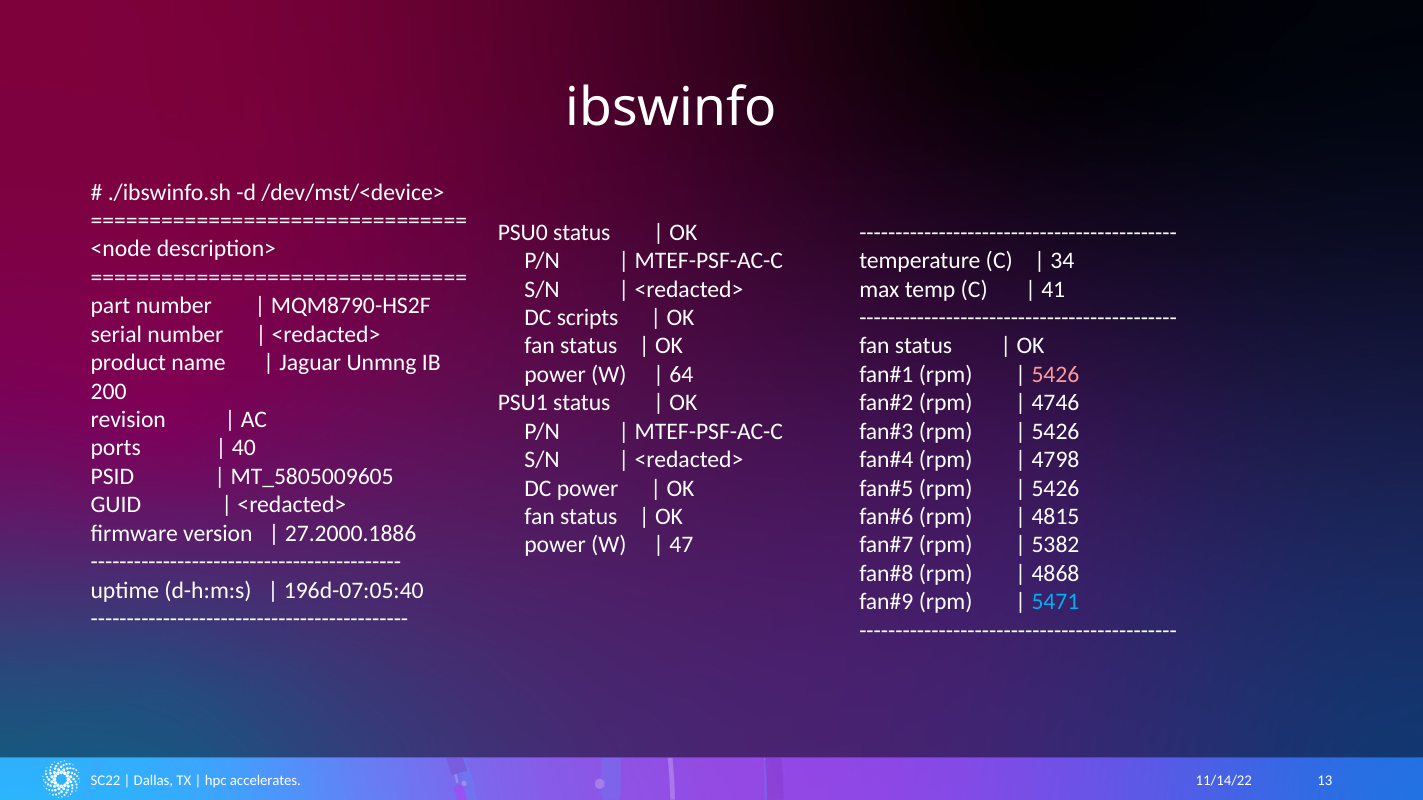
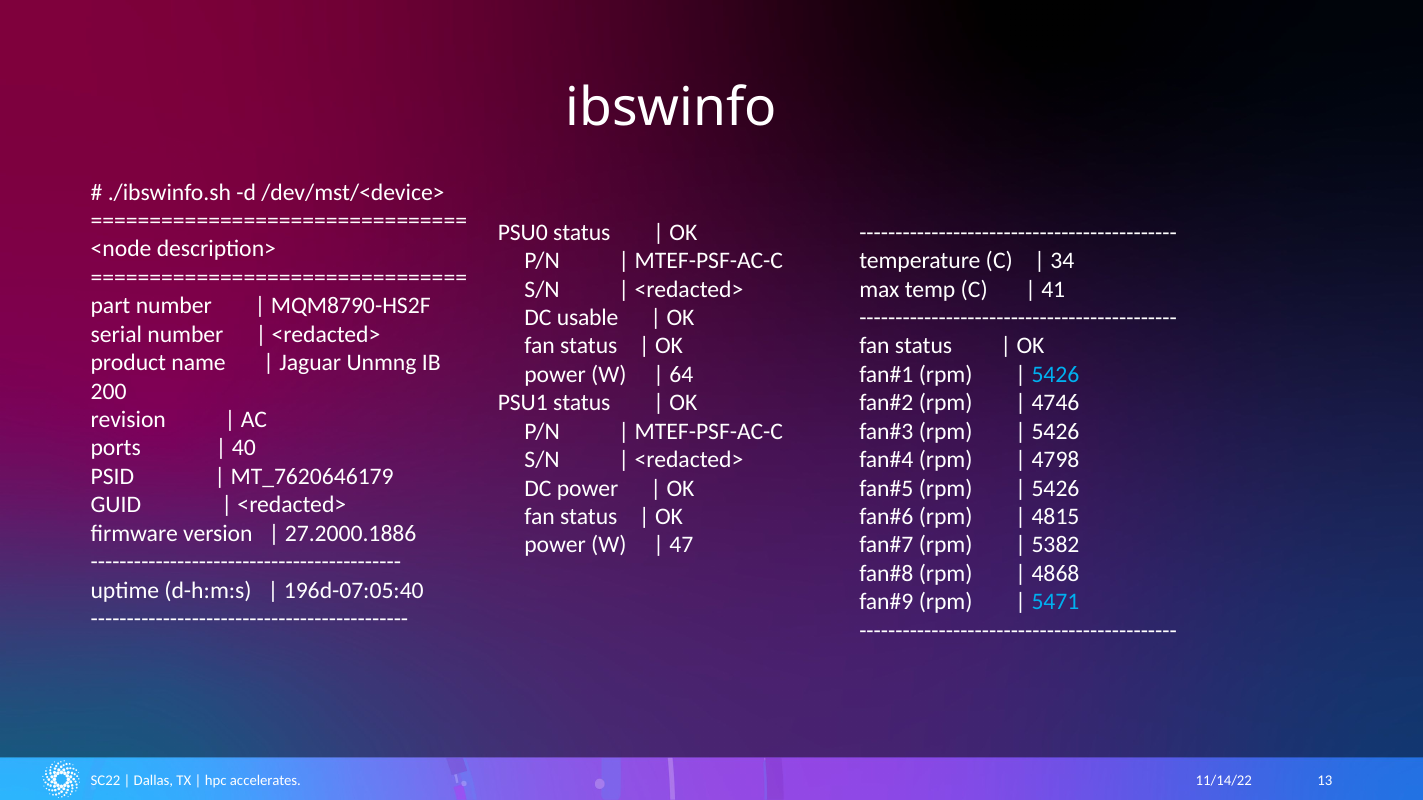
scripts: scripts -> usable
5426 at (1055, 375) colour: pink -> light blue
MT_5805009605: MT_5805009605 -> MT_7620646179
